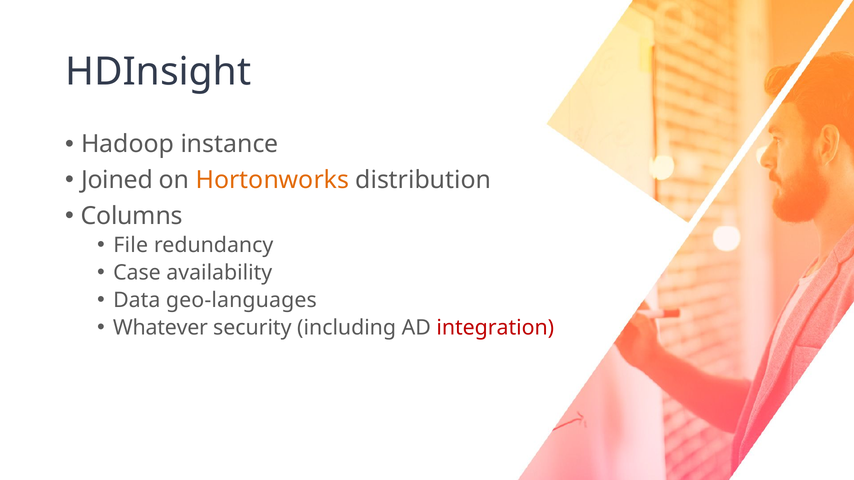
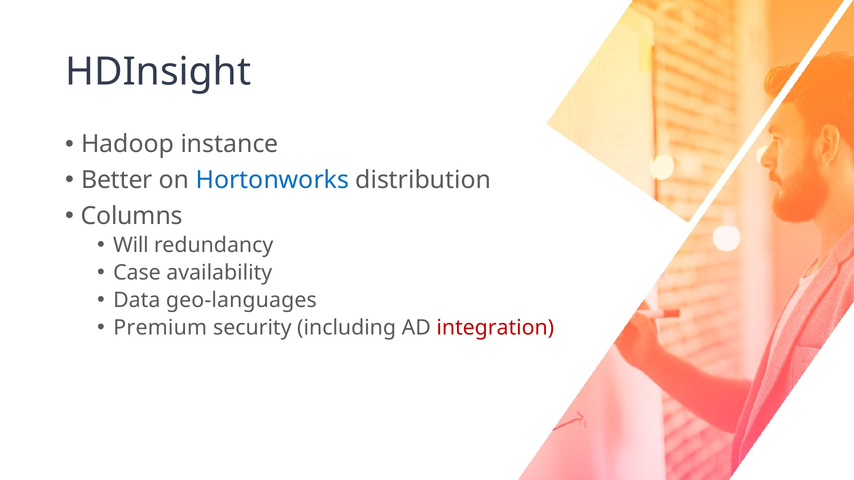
Joined: Joined -> Better
Hortonworks colour: orange -> blue
File: File -> Will
Whatever: Whatever -> Premium
